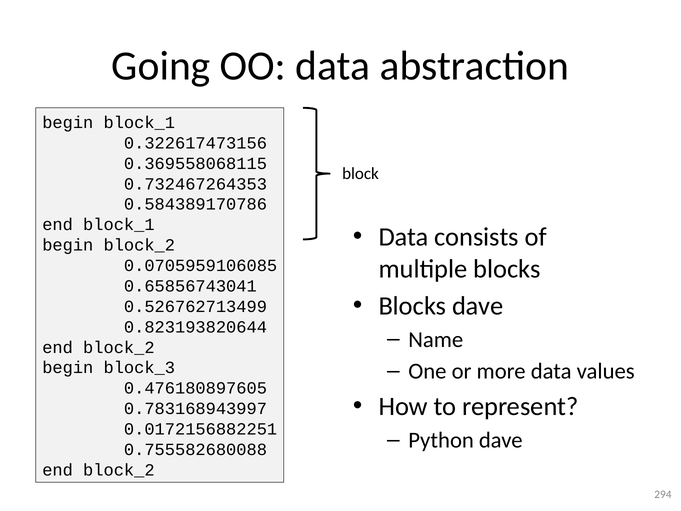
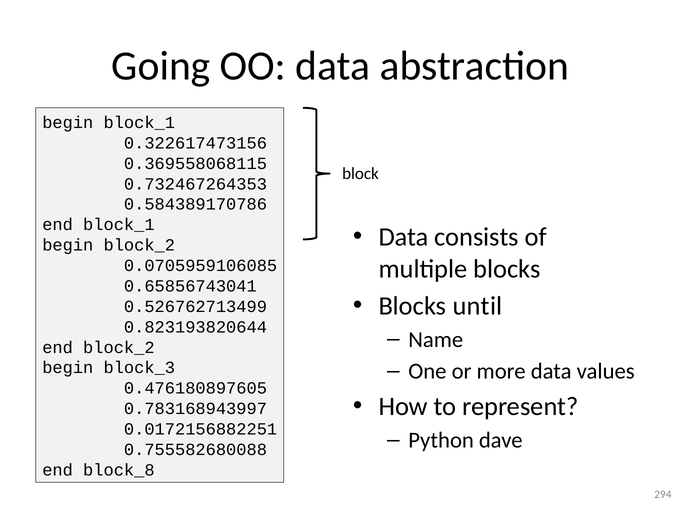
Blocks dave: dave -> until
block_2 at (119, 470): block_2 -> block_8
